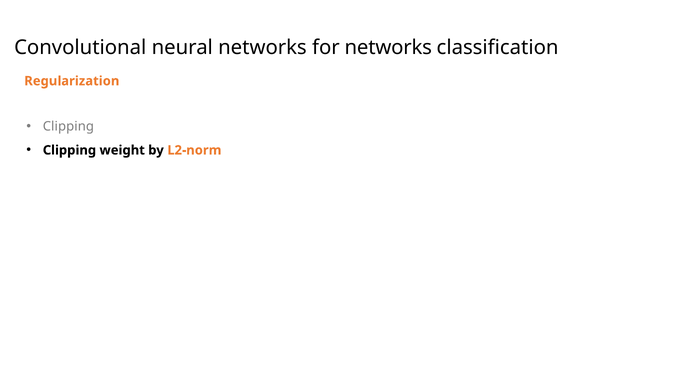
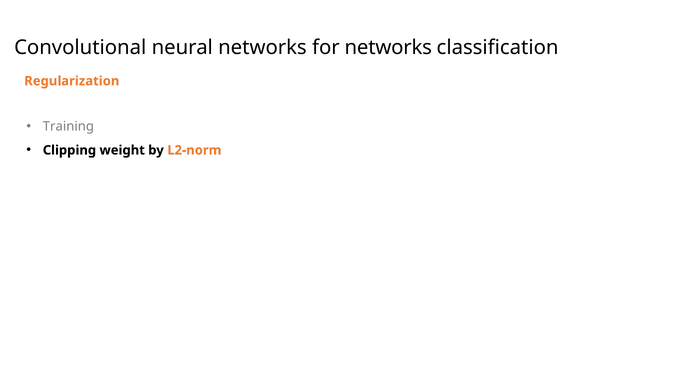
Clipping at (68, 127): Clipping -> Training
